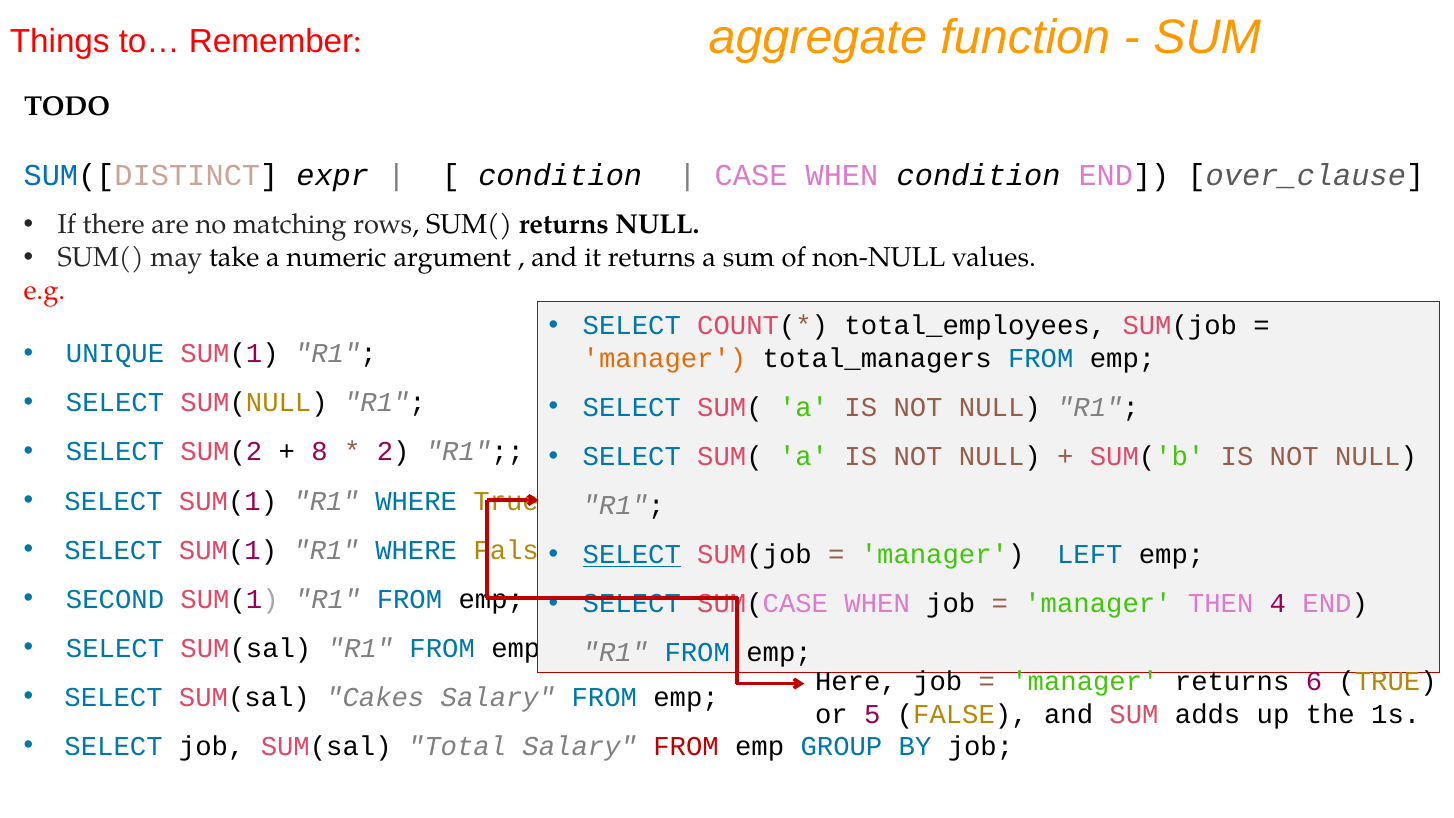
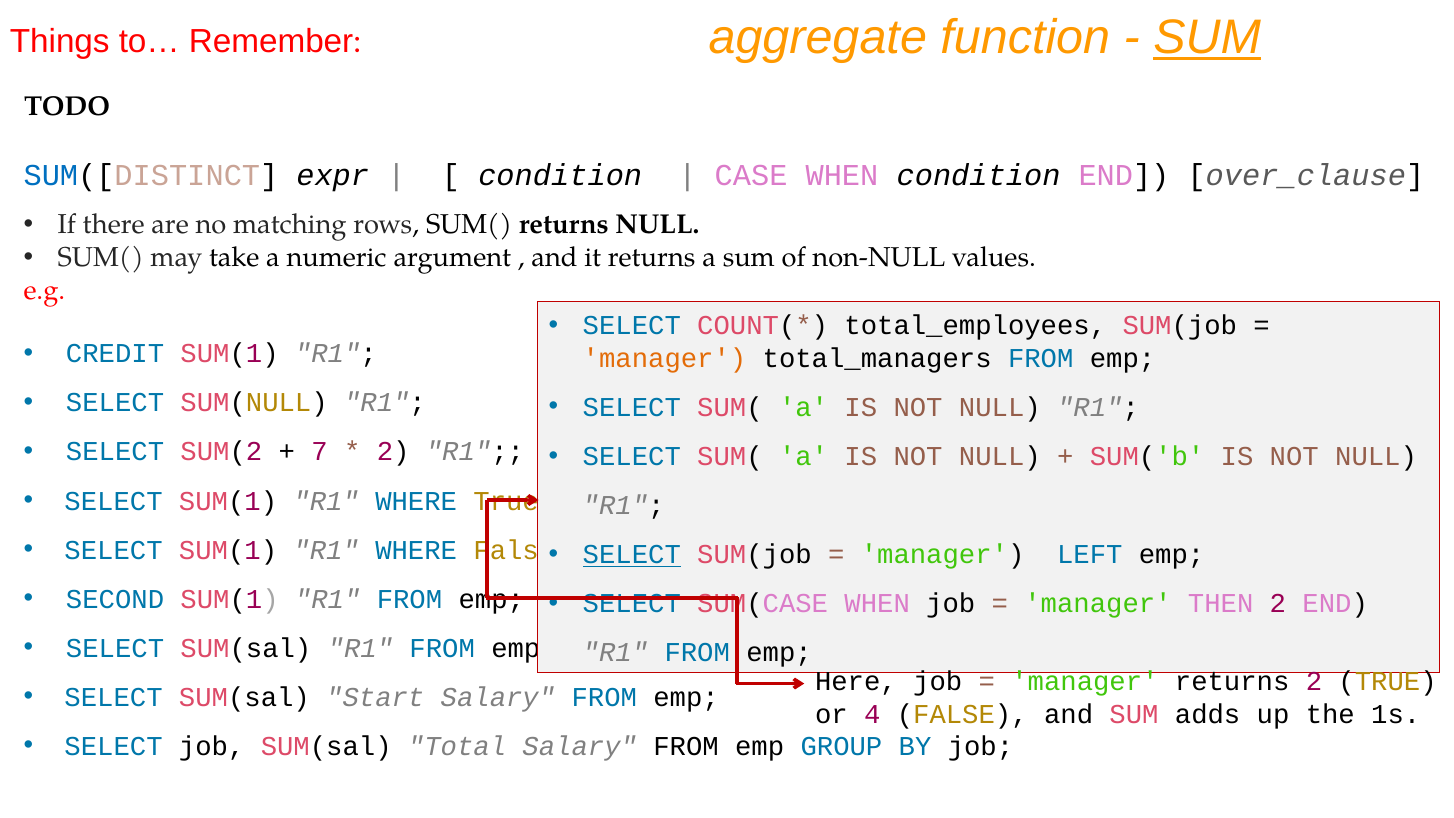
SUM at (1207, 38) underline: none -> present
UNIQUE: UNIQUE -> CREDIT
8: 8 -> 7
THEN 4: 4 -> 2
returns 6: 6 -> 2
Cakes: Cakes -> Start
5: 5 -> 4
FROM at (686, 746) colour: red -> black
